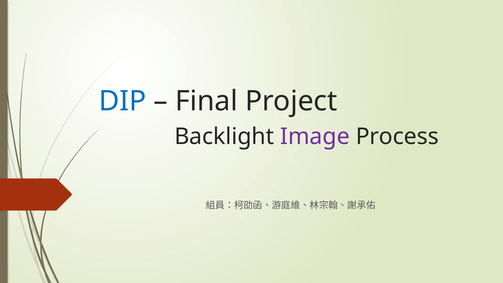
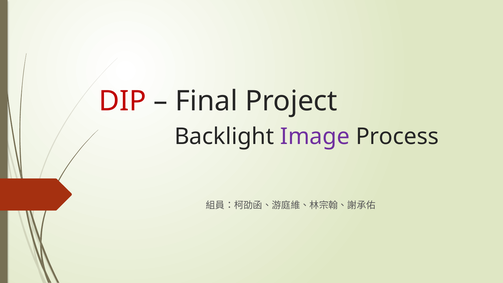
DIP colour: blue -> red
